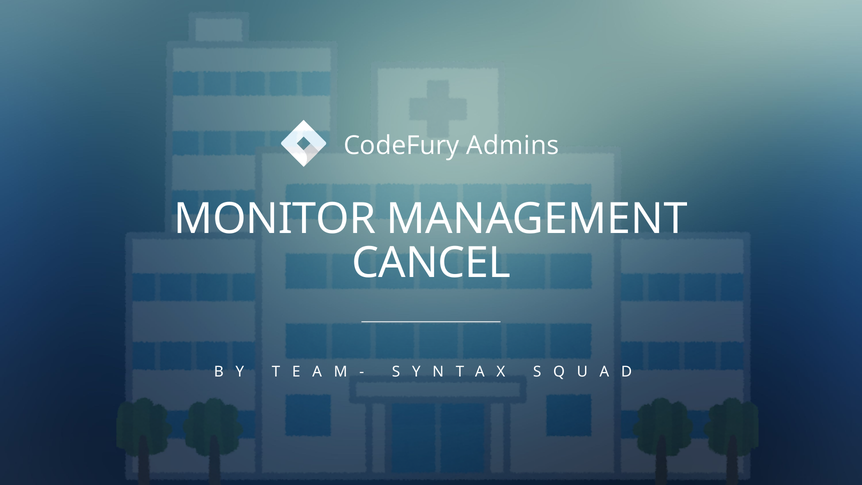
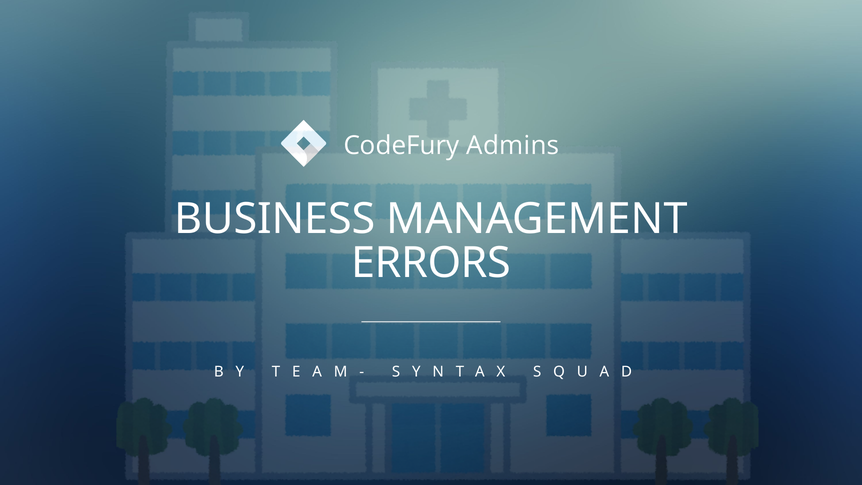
MONITOR: MONITOR -> BUSINESS
CANCEL: CANCEL -> ERRORS
